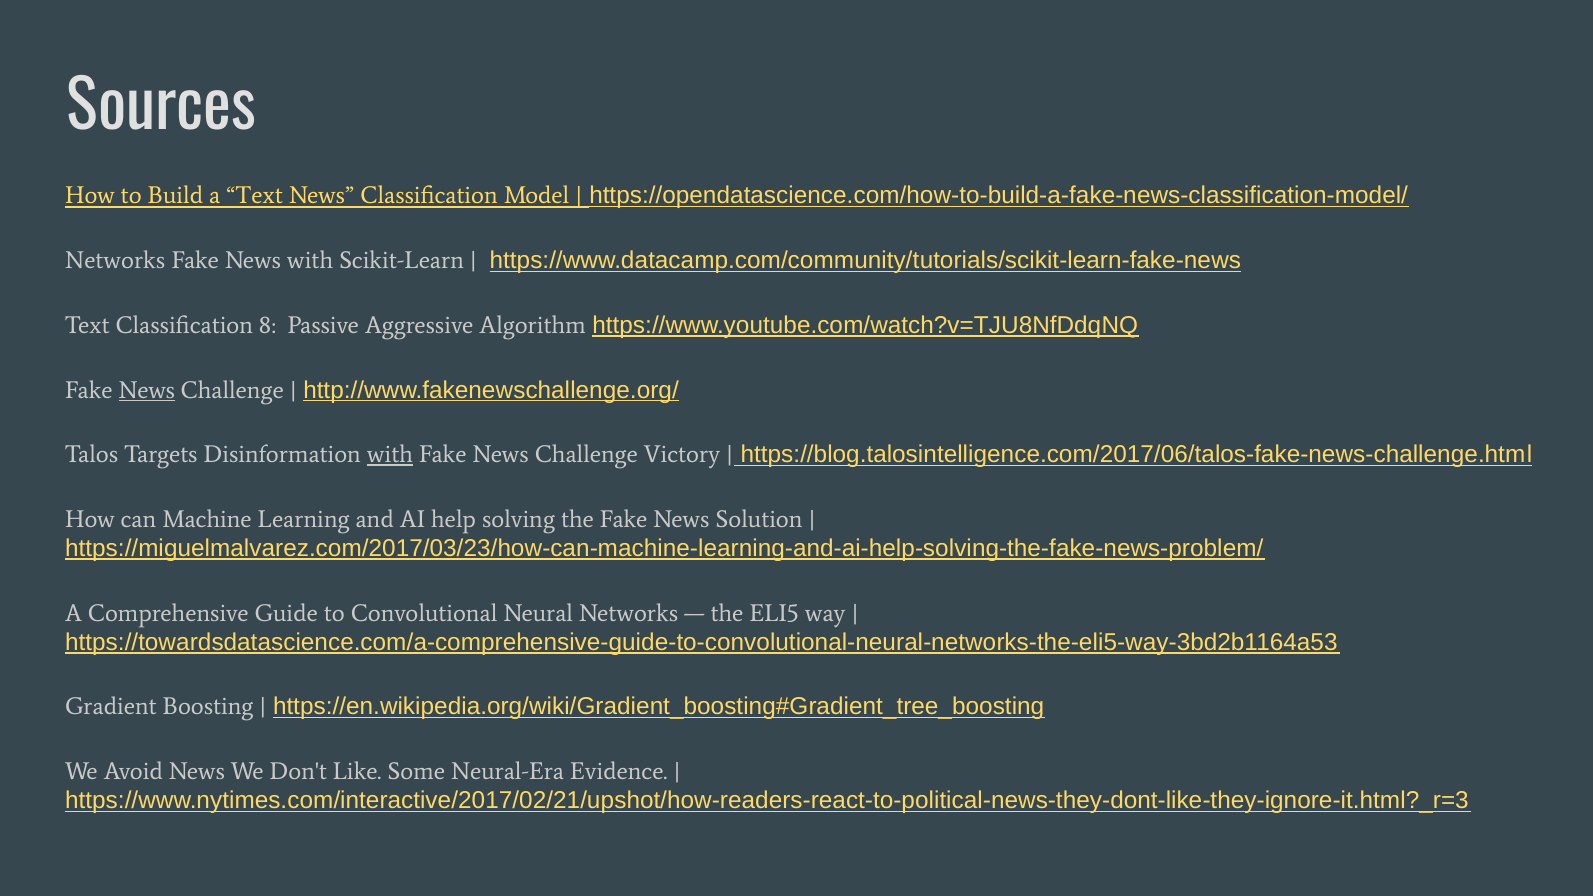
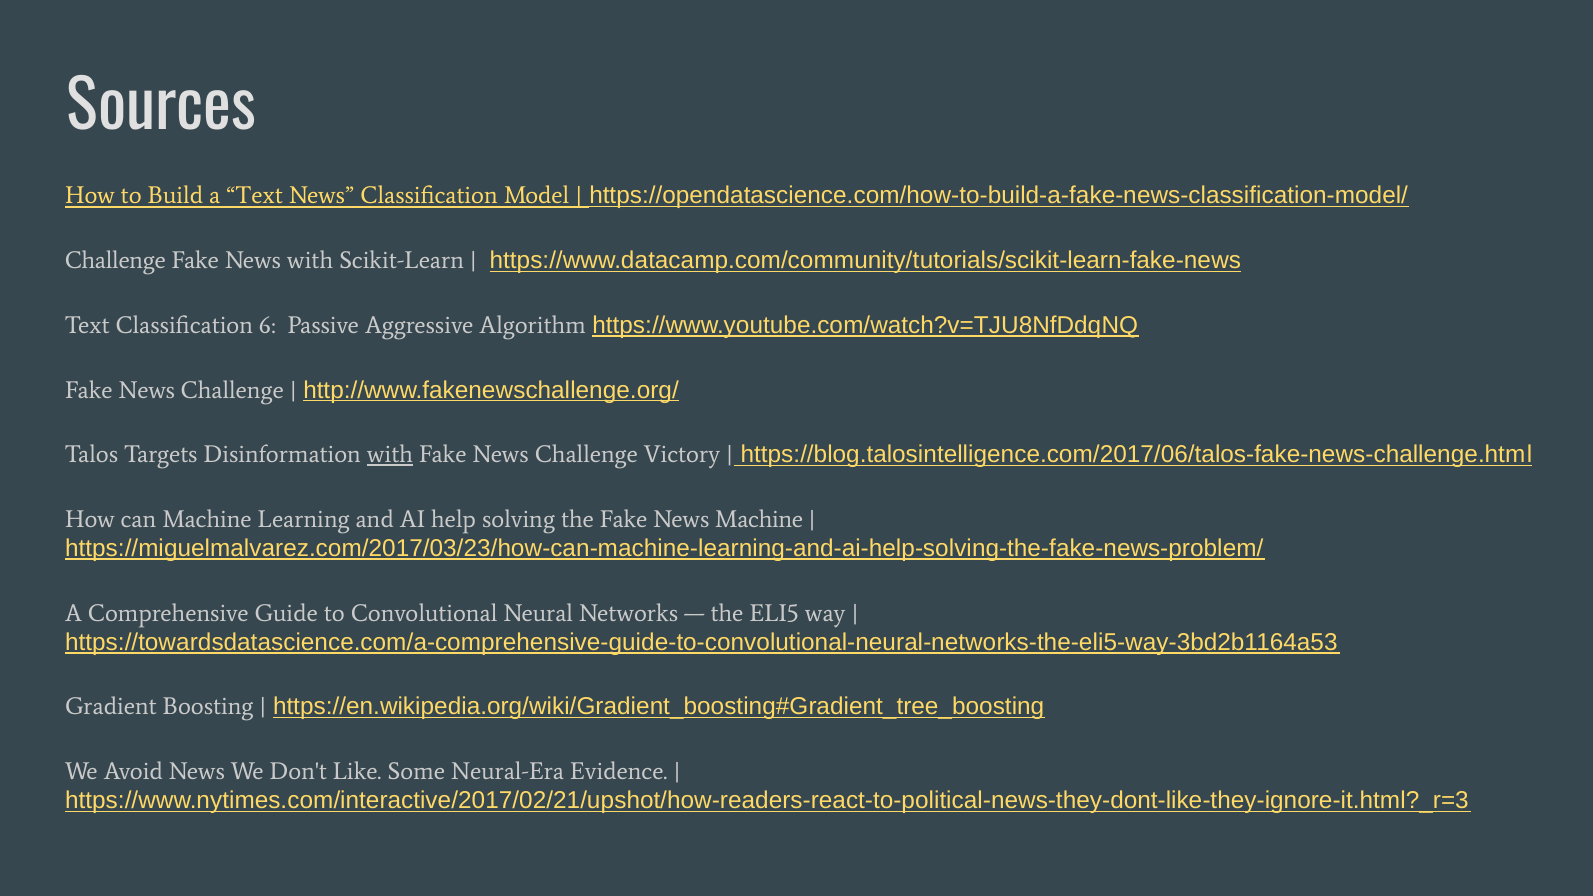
Networks at (115, 261): Networks -> Challenge
8: 8 -> 6
News at (147, 390) underline: present -> none
News Solution: Solution -> Machine
